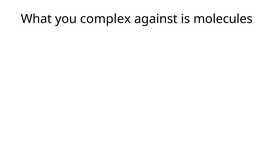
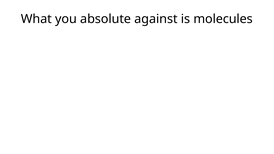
complex: complex -> absolute
